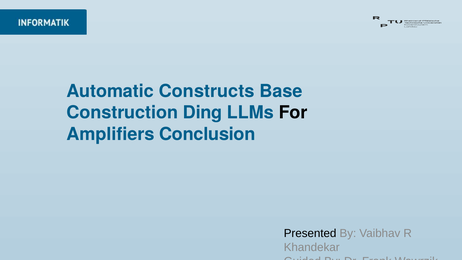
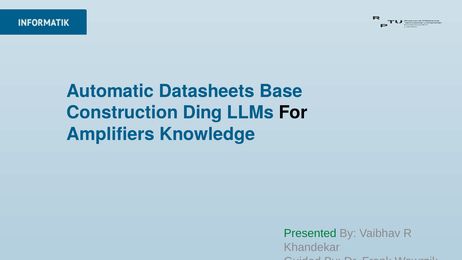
Constructs: Constructs -> Datasheets
Conclusion: Conclusion -> Knowledge
Presented colour: black -> green
